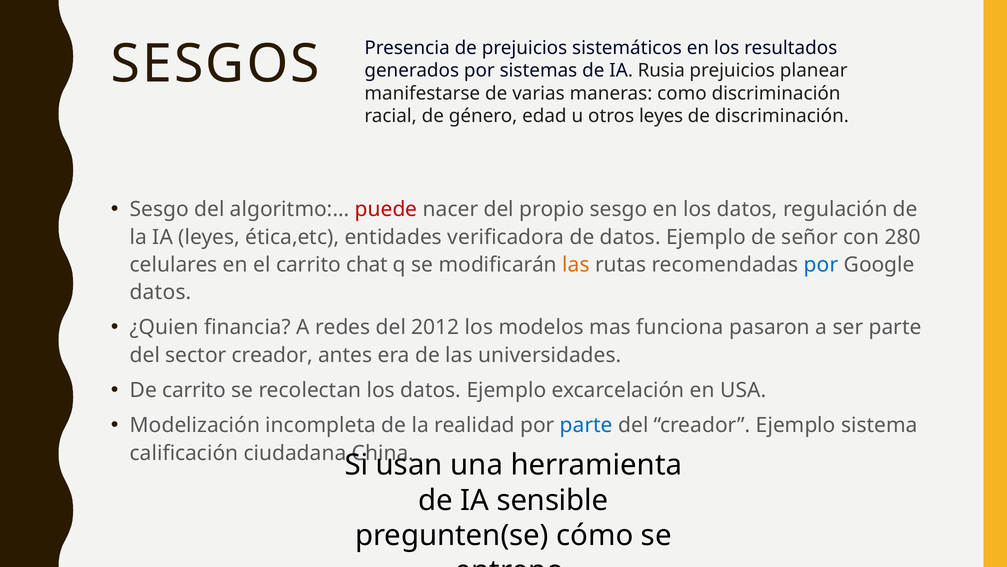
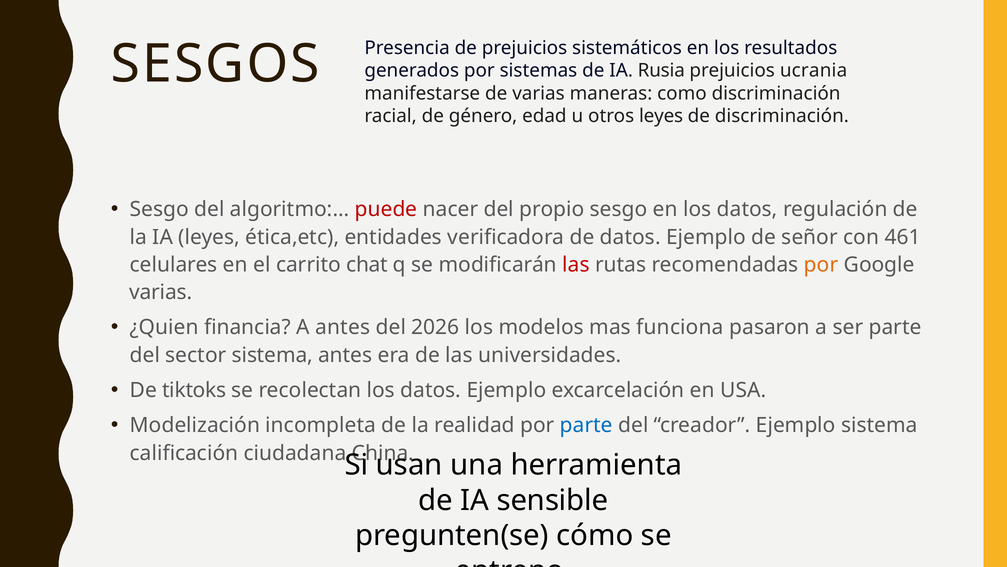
planear: planear -> ucrania
280: 280 -> 461
las at (576, 265) colour: orange -> red
por at (821, 265) colour: blue -> orange
datos at (161, 292): datos -> varias
A redes: redes -> antes
2012: 2012 -> 2026
sector creador: creador -> sistema
De carrito: carrito -> tiktoks
